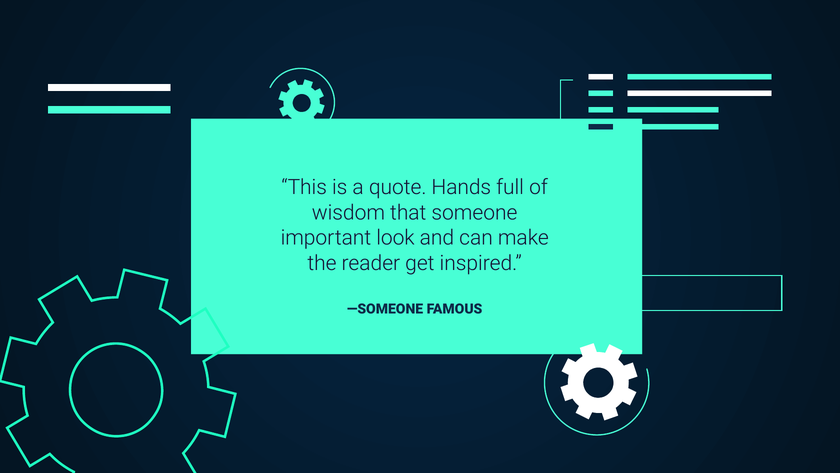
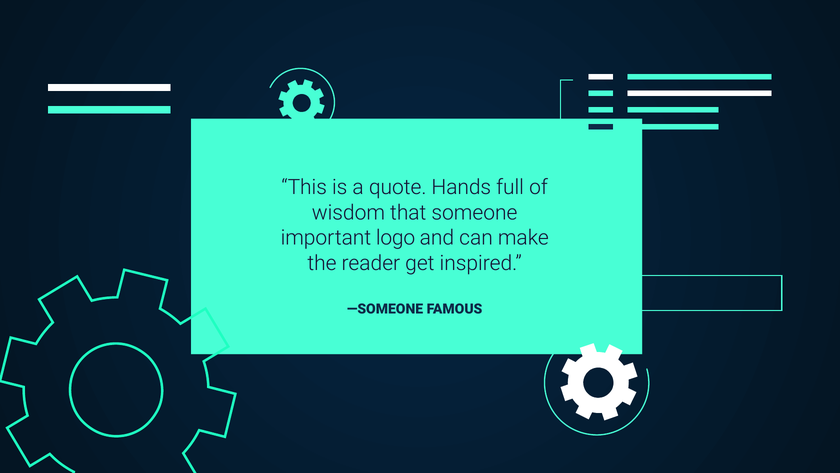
look: look -> logo
